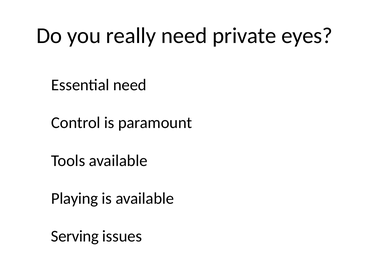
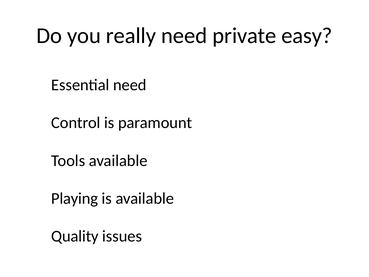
eyes: eyes -> easy
Serving: Serving -> Quality
